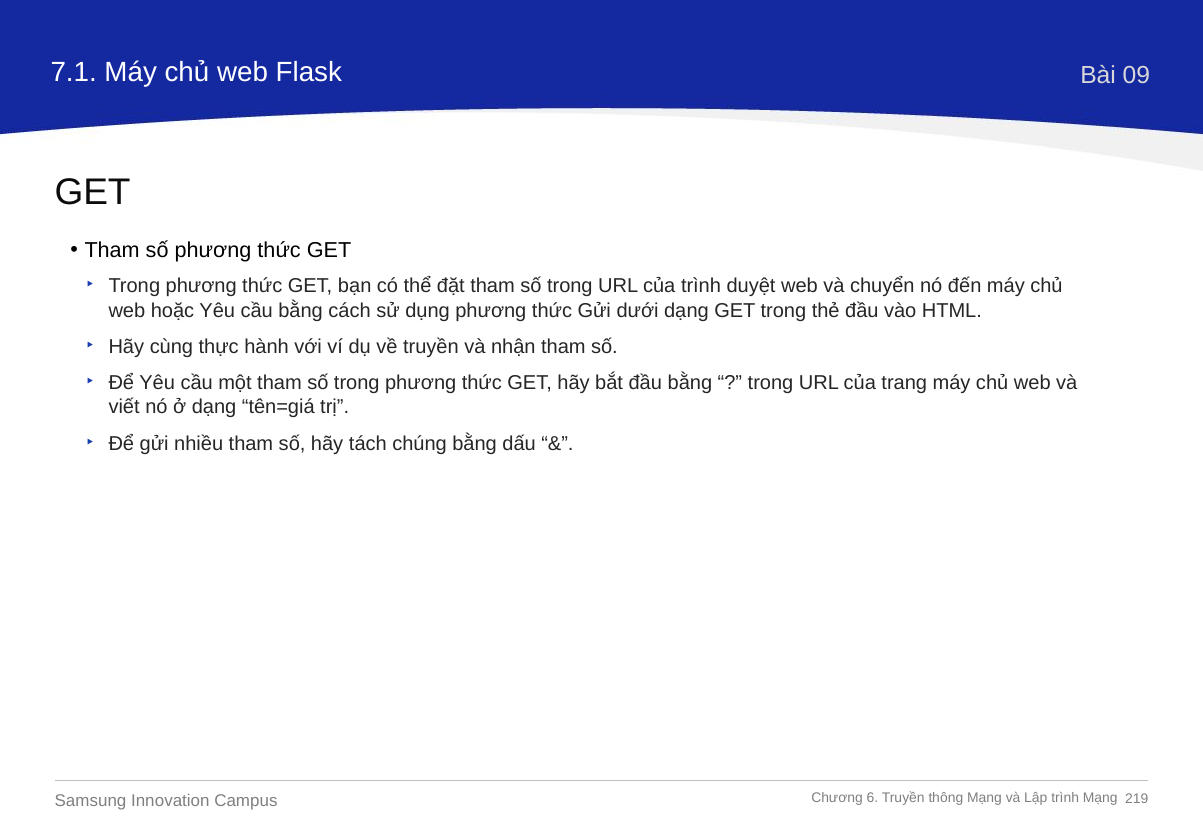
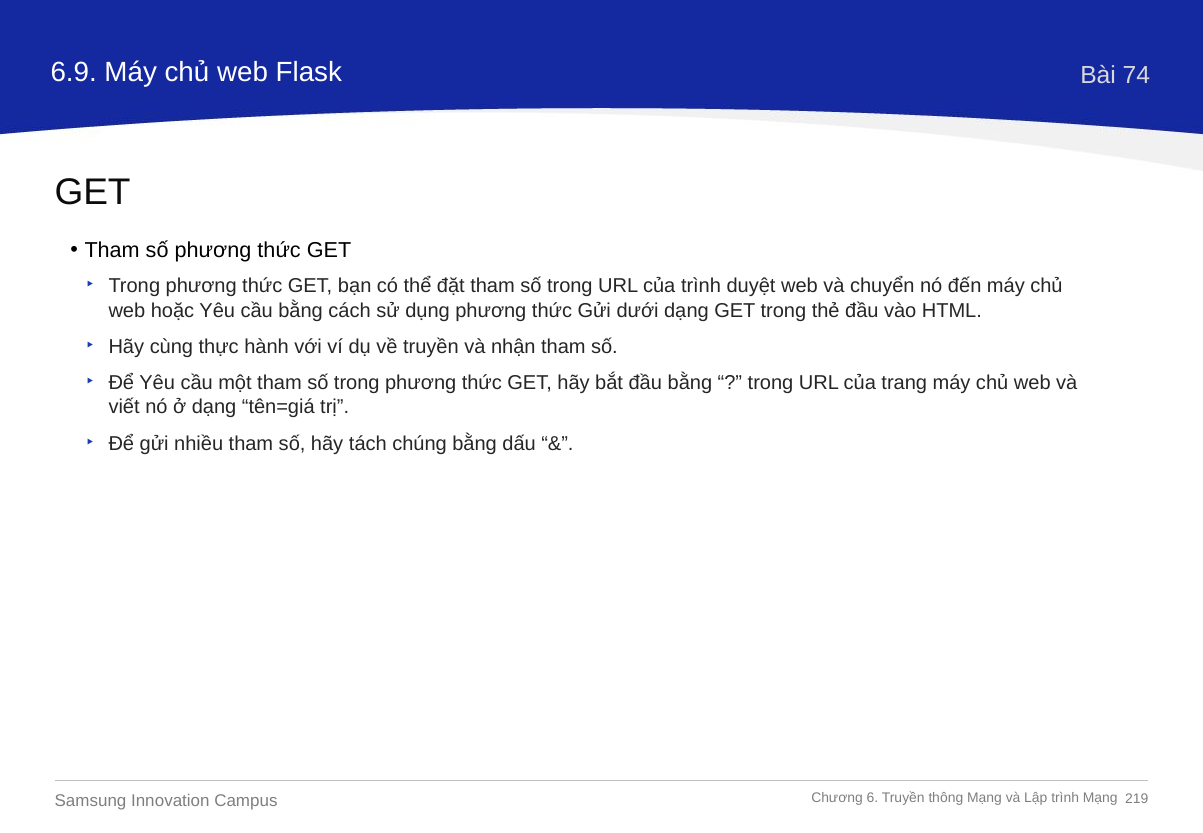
7.1: 7.1 -> 6.9
09: 09 -> 74
